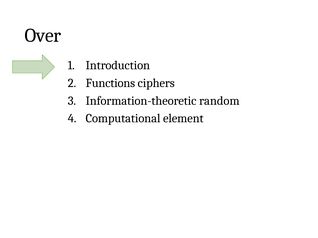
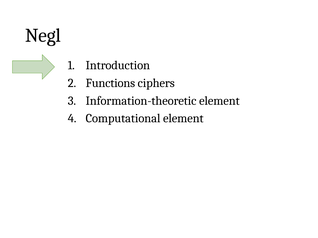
Over: Over -> Negl
Information-theoretic random: random -> element
